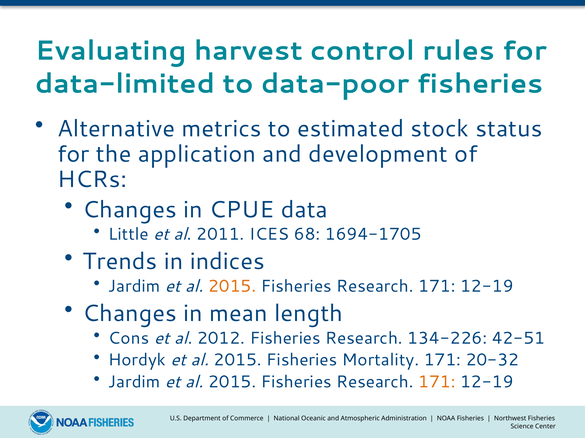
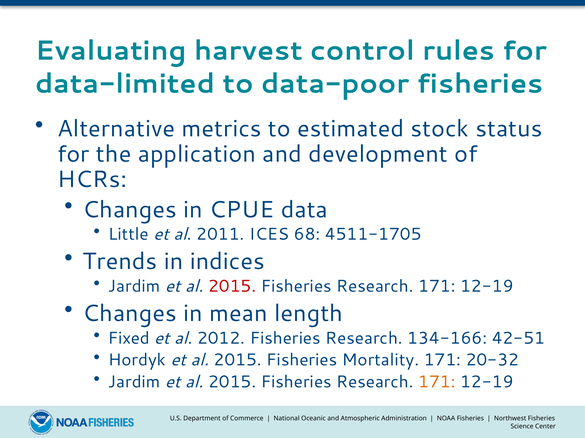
1694-1705: 1694-1705 -> 4511-1705
2015 at (232, 287) colour: orange -> red
Cons: Cons -> Fixed
134-226: 134-226 -> 134-166
